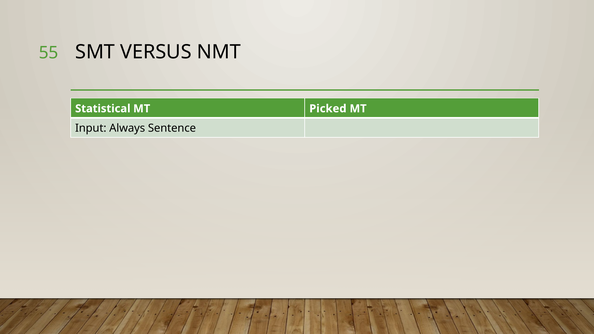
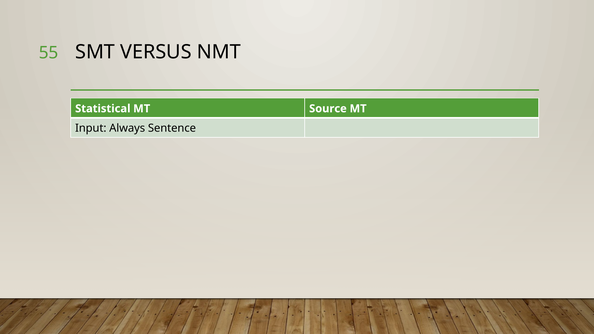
Picked: Picked -> Source
